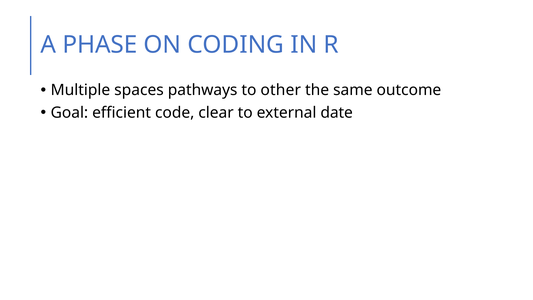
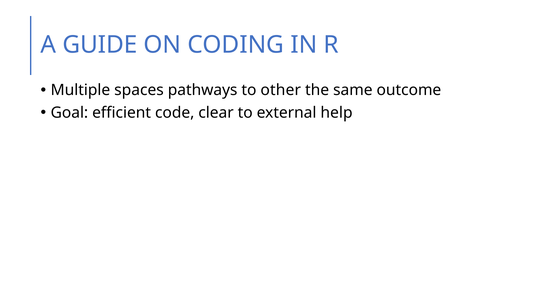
PHASE: PHASE -> GUIDE
date: date -> help
